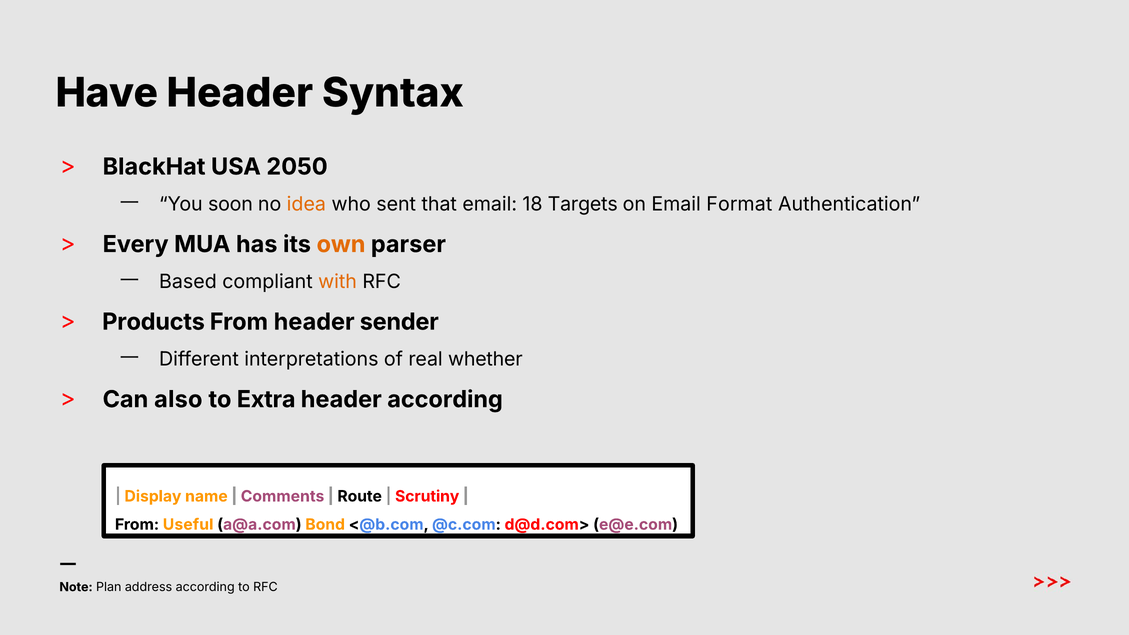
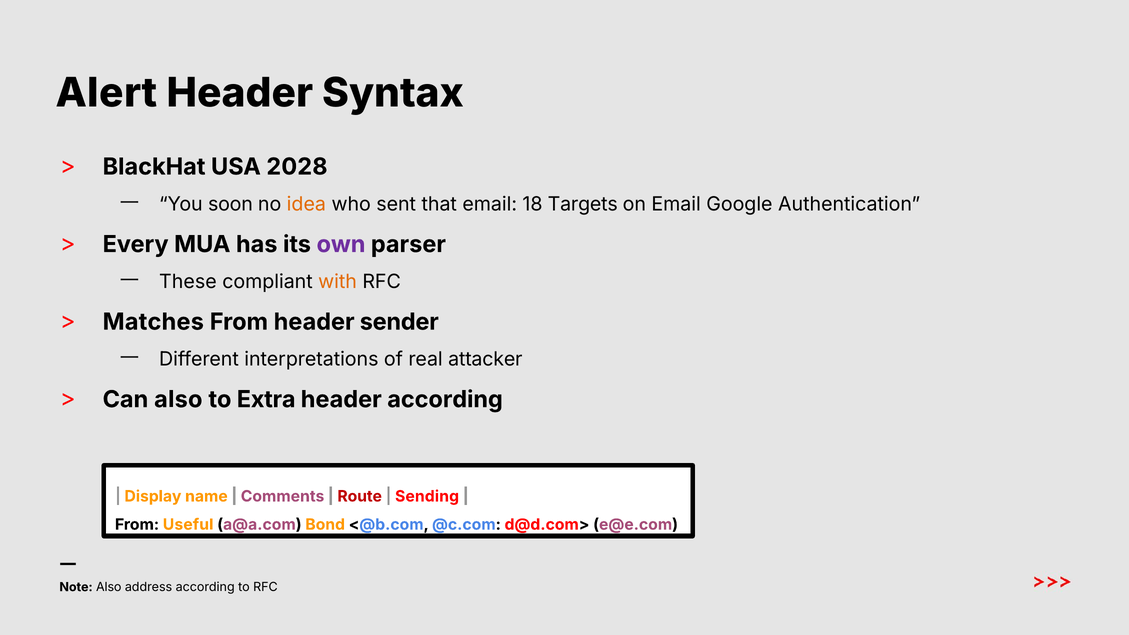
Have: Have -> Alert
2050: 2050 -> 2028
Format: Format -> Google
own colour: orange -> purple
Based: Based -> These
Products: Products -> Matches
whether: whether -> attacker
Route colour: black -> red
Scrutiny: Scrutiny -> Sending
Note Plan: Plan -> Also
